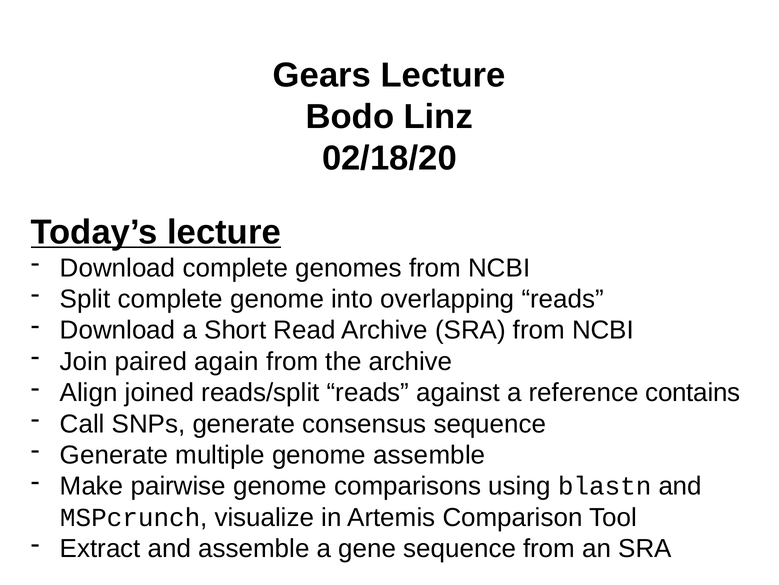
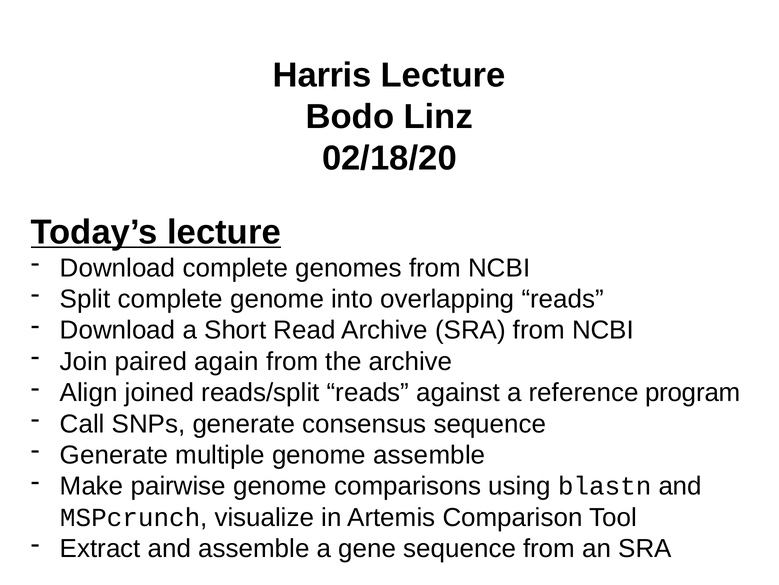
Gears: Gears -> Harris
contains: contains -> program
